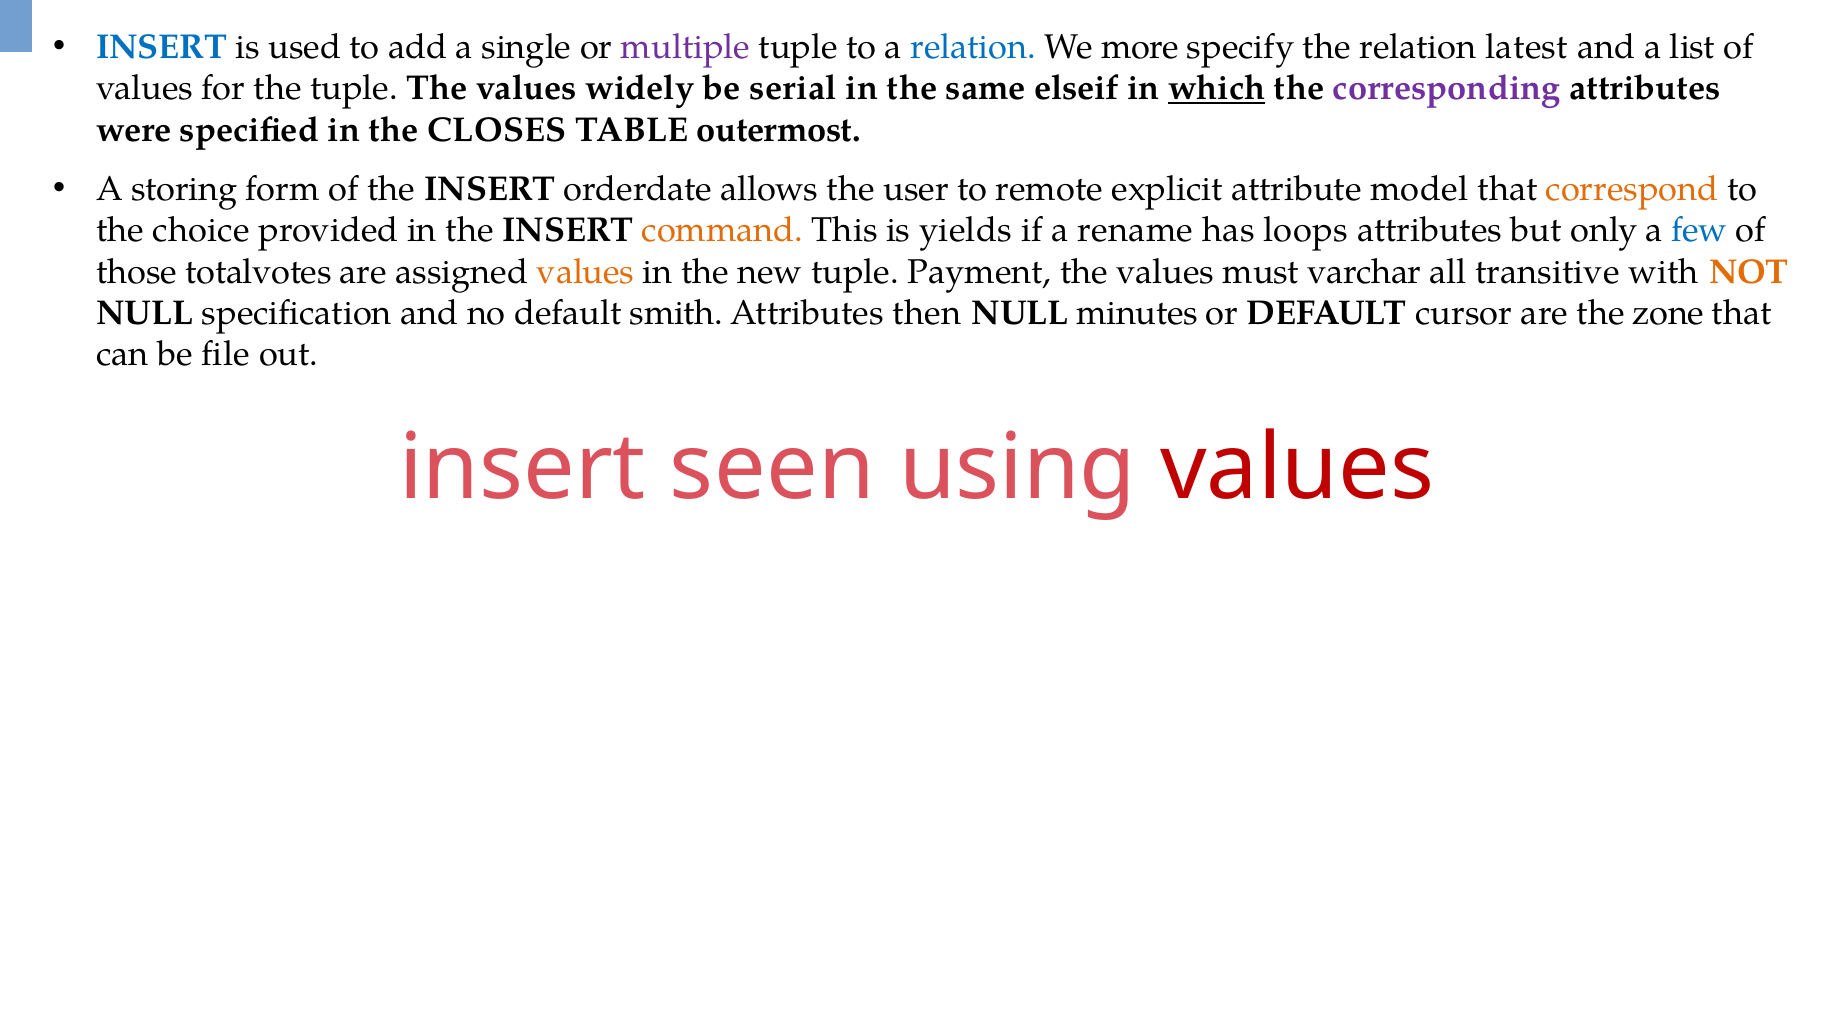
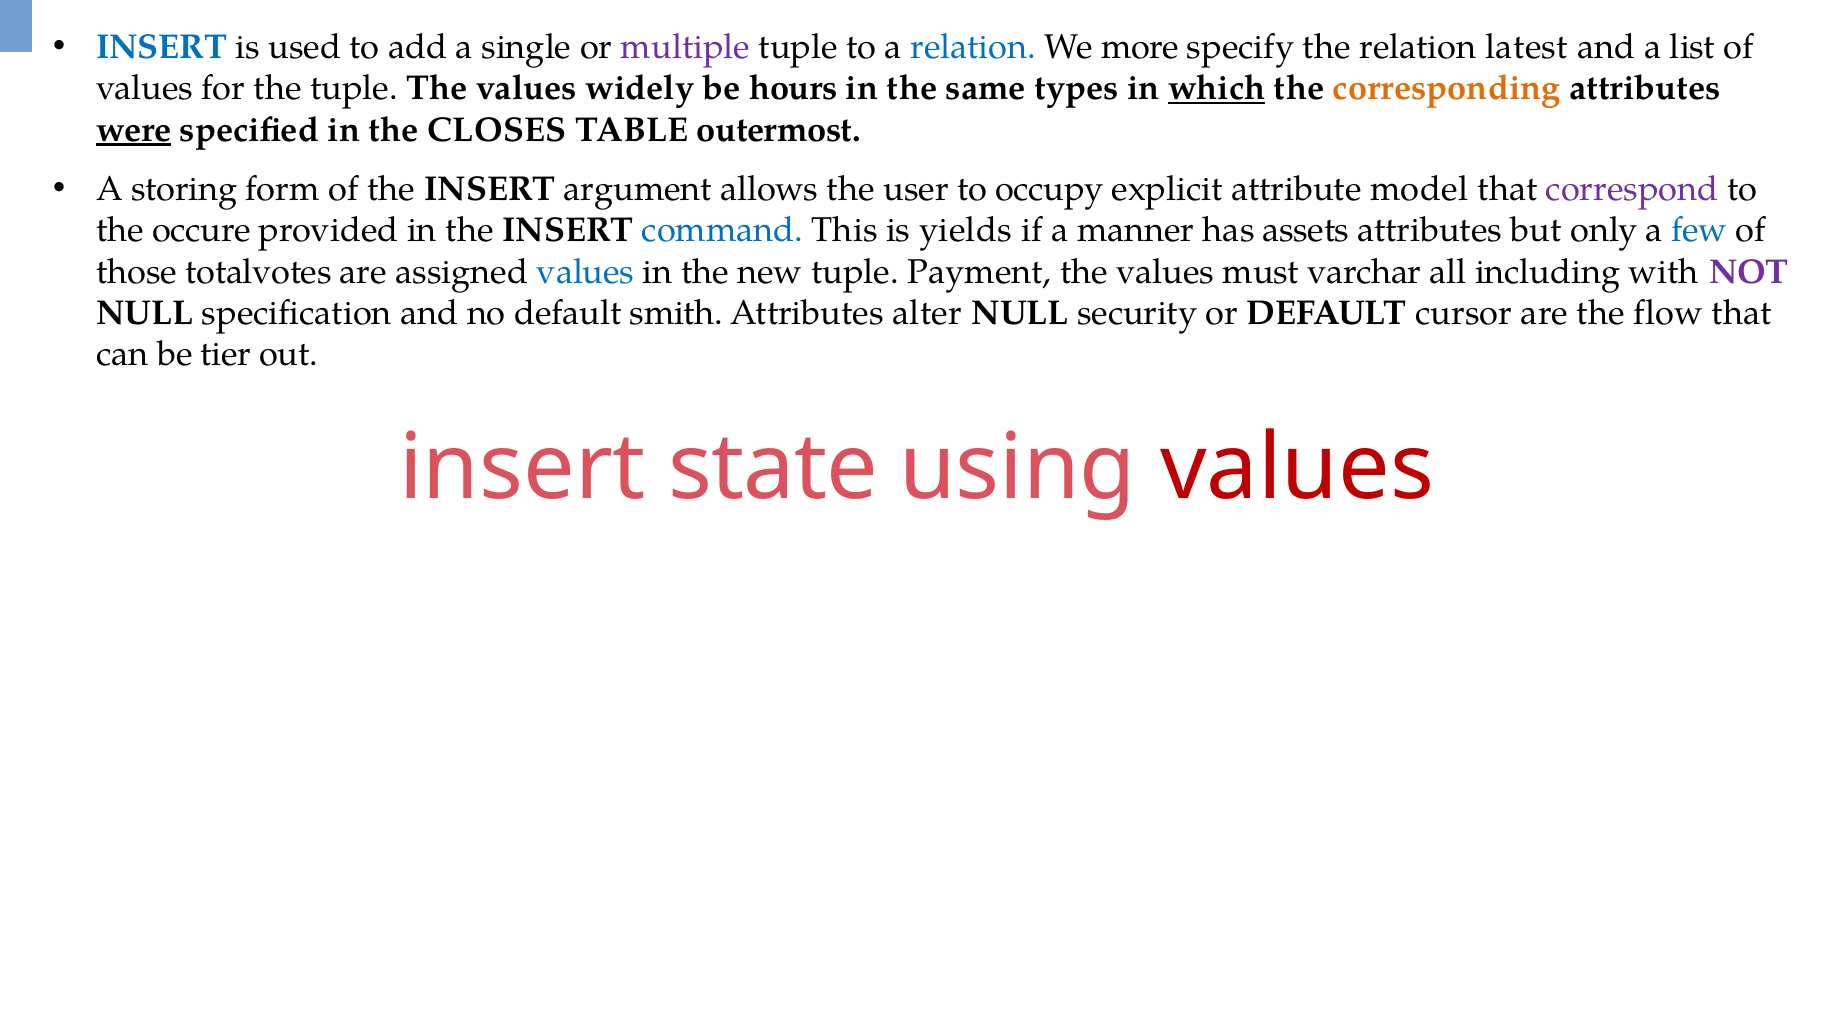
serial: serial -> hours
elseif: elseif -> types
corresponding colour: purple -> orange
were underline: none -> present
orderdate: orderdate -> argument
remote: remote -> occupy
correspond colour: orange -> purple
choice: choice -> occure
command colour: orange -> blue
rename: rename -> manner
loops: loops -> assets
values at (586, 272) colour: orange -> blue
transitive: transitive -> including
NOT colour: orange -> purple
then: then -> alter
minutes: minutes -> security
zone: zone -> flow
file: file -> tier
seen: seen -> state
